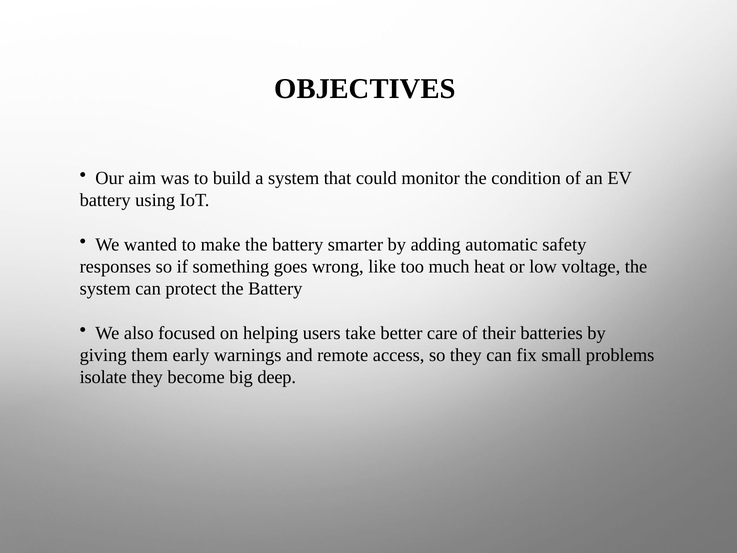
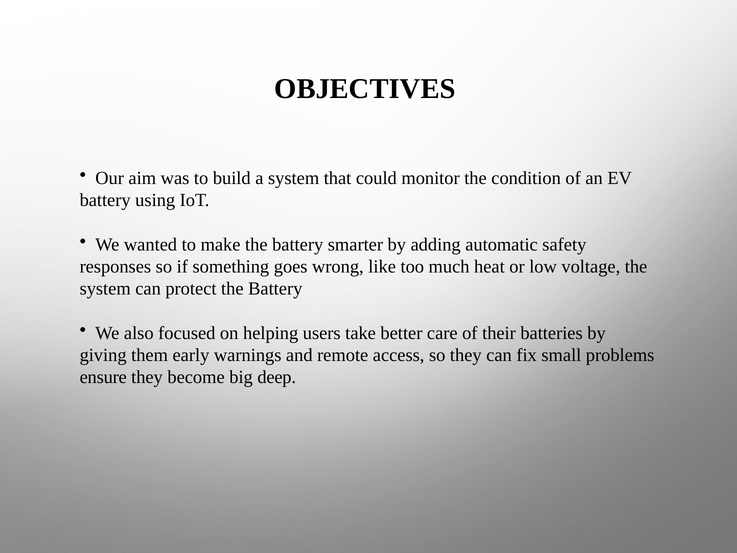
isolate: isolate -> ensure
